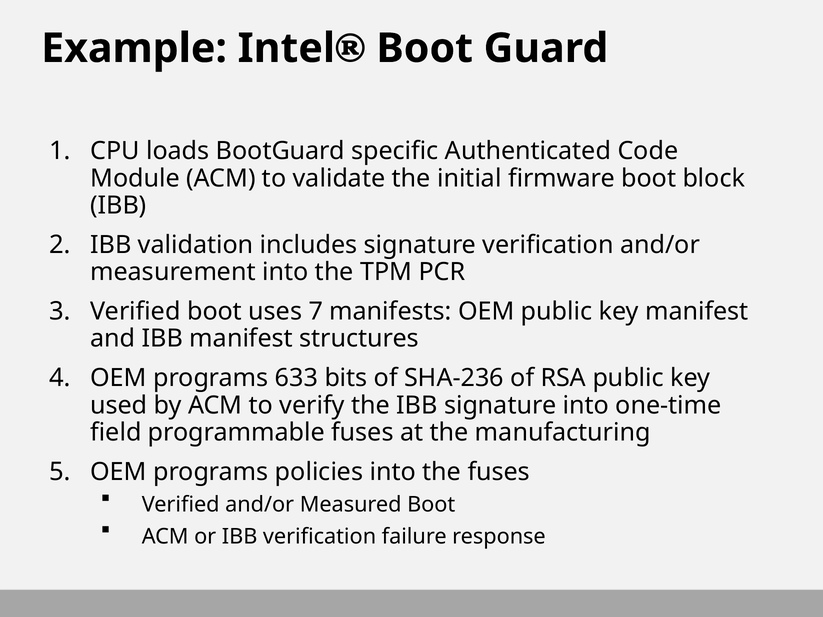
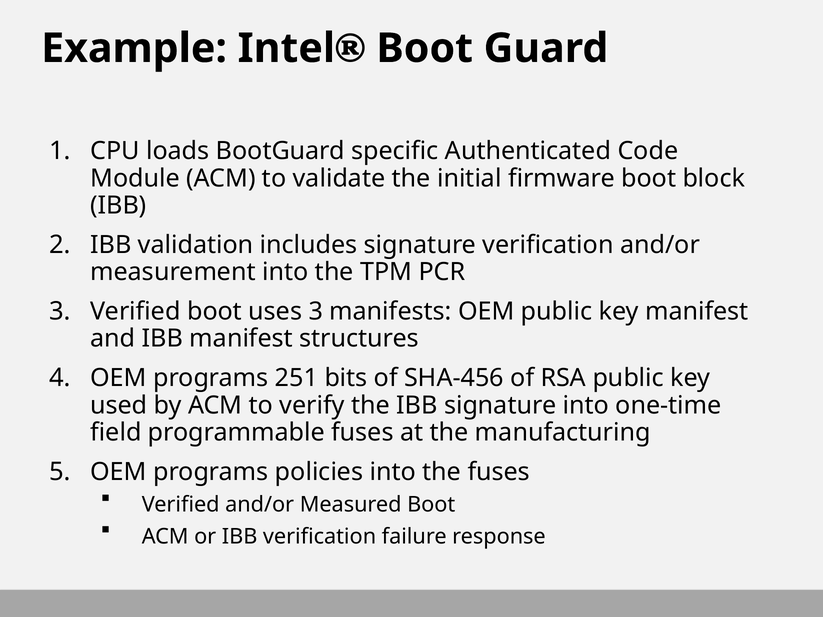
uses 7: 7 -> 3
633: 633 -> 251
SHA-236: SHA-236 -> SHA-456
